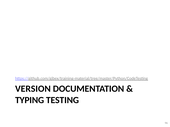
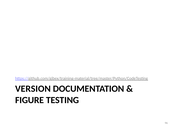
TYPING: TYPING -> FIGURE
